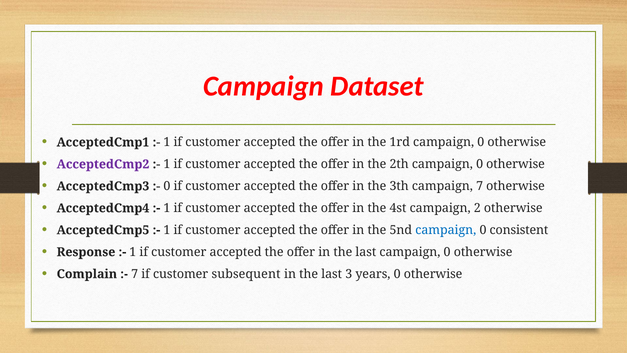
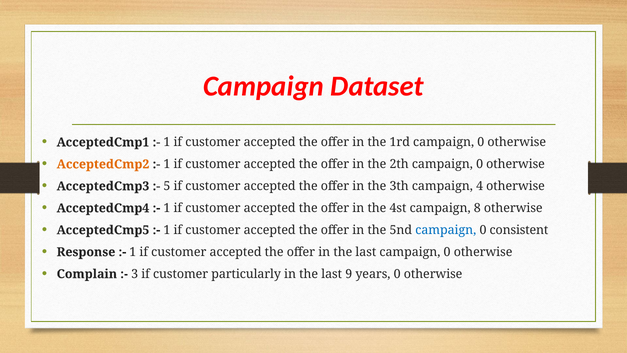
AcceptedCmp2 colour: purple -> orange
0 at (167, 186): 0 -> 5
campaign 7: 7 -> 4
2: 2 -> 8
7 at (135, 274): 7 -> 3
subsequent: subsequent -> particularly
3: 3 -> 9
